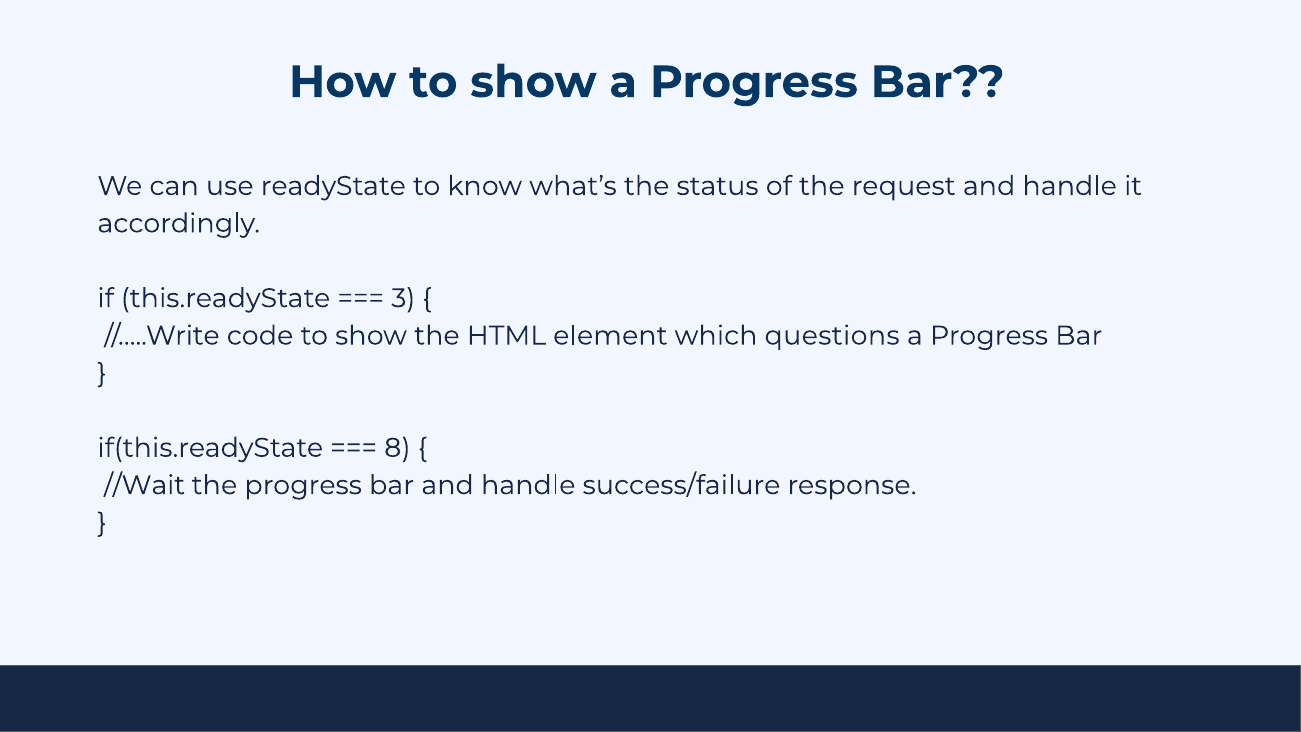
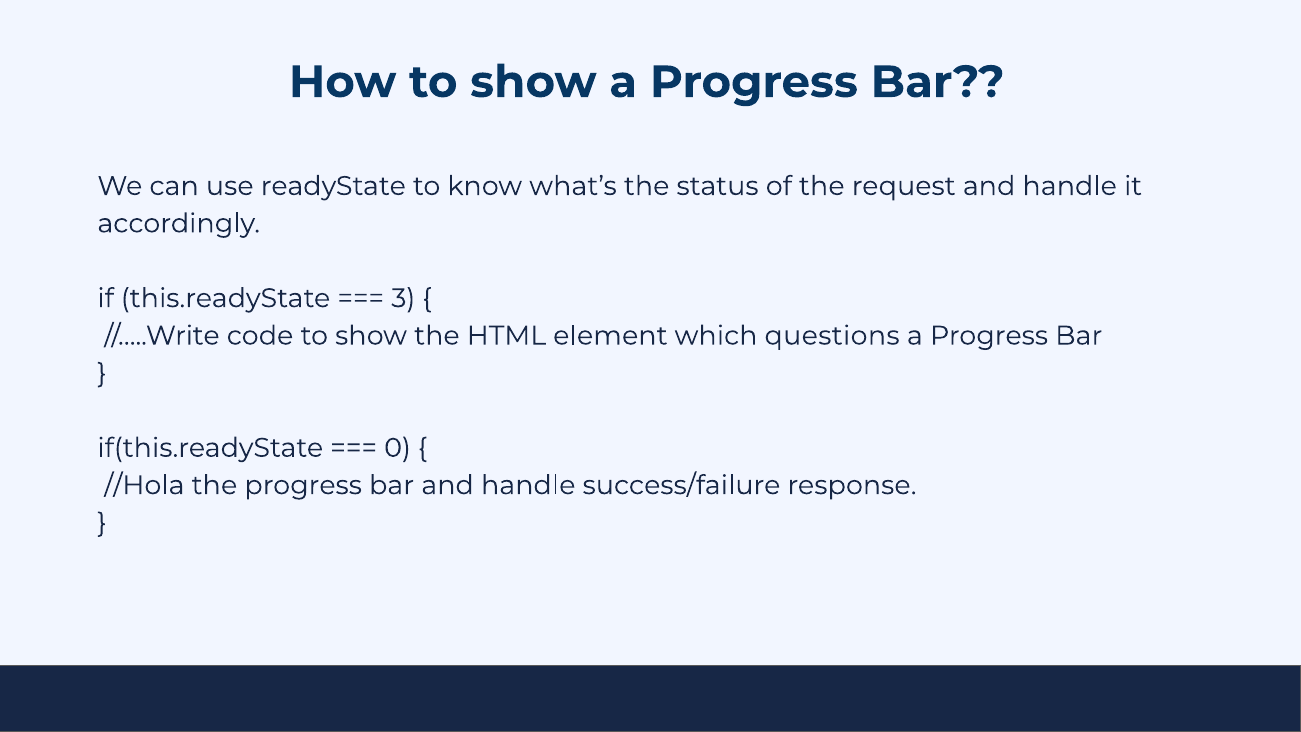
8: 8 -> 0
//Wait: //Wait -> //Hola
